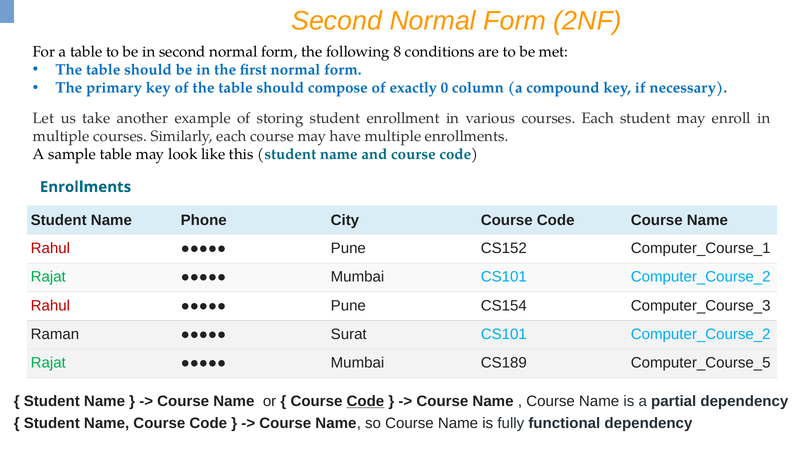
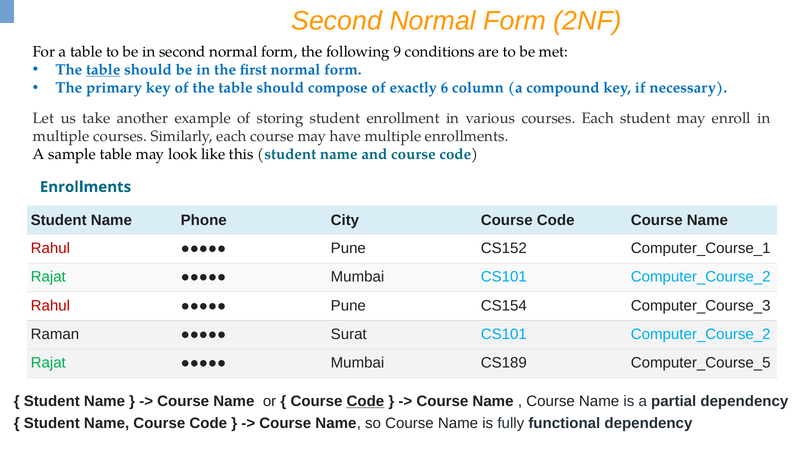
8: 8 -> 9
table at (103, 70) underline: none -> present
0: 0 -> 6
